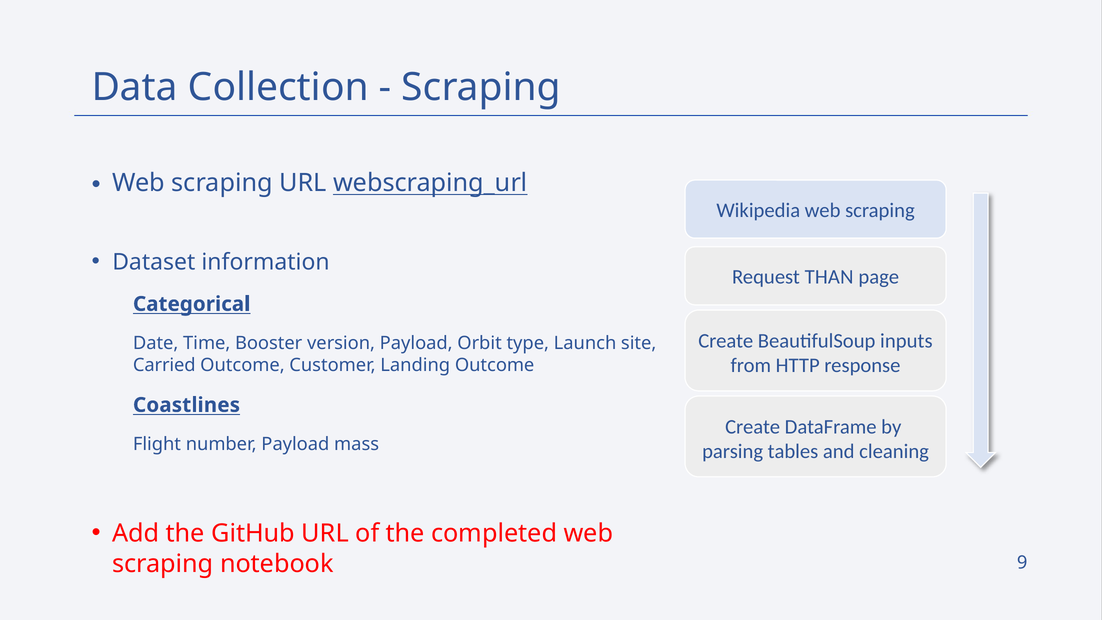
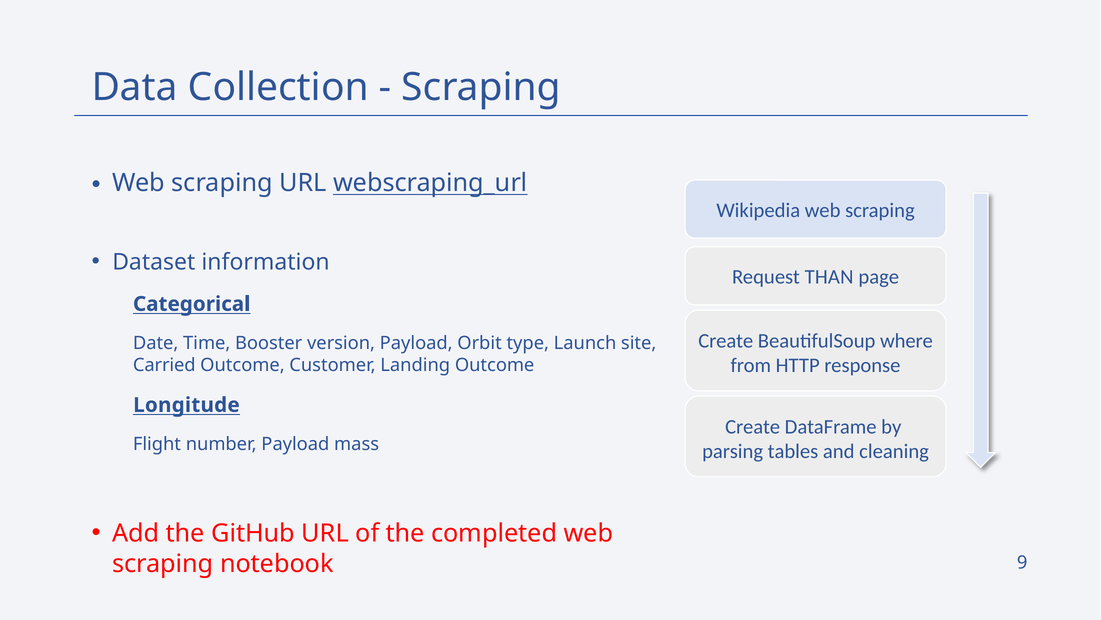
inputs: inputs -> where
Coastlines: Coastlines -> Longitude
